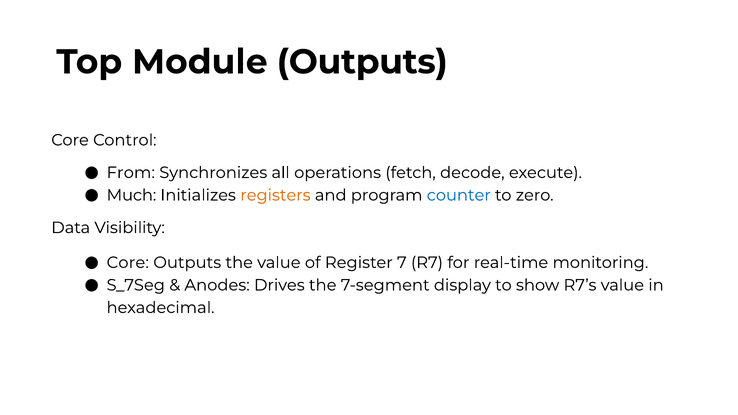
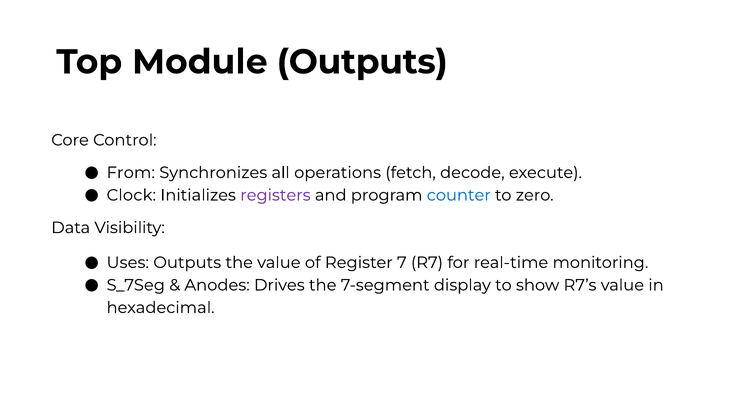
Much: Much -> Clock
registers colour: orange -> purple
Core at (128, 263): Core -> Uses
